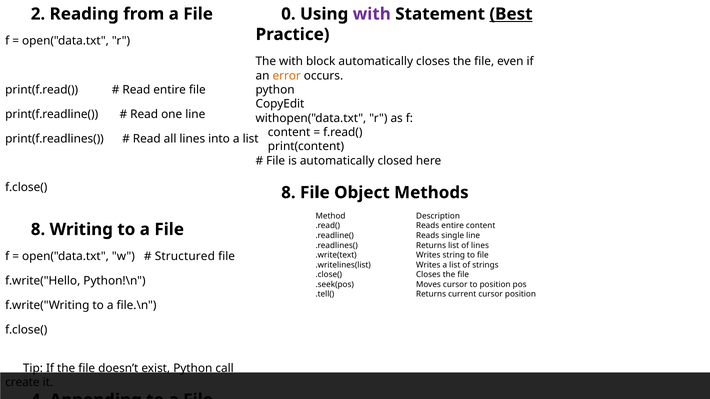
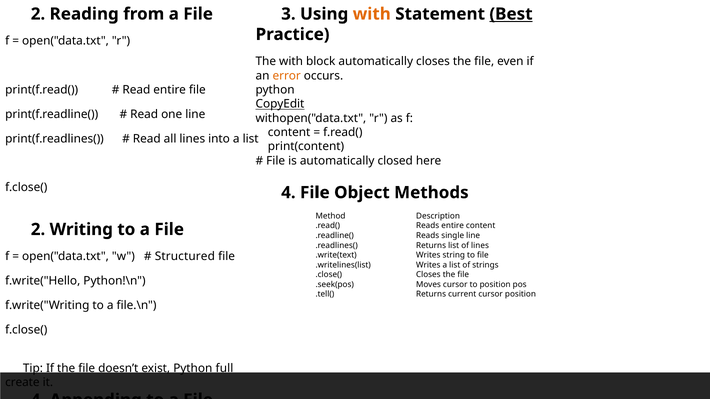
0: 0 -> 3
with at (372, 14) colour: purple -> orange
CopyEdit underline: none -> present
8 at (288, 193): 8 -> 4
8 at (38, 230): 8 -> 2
call: call -> full
